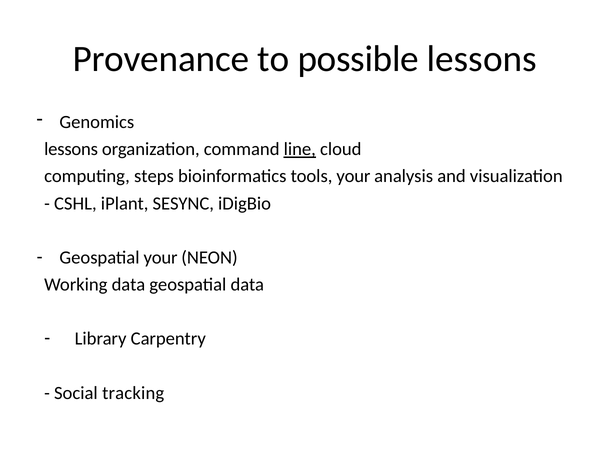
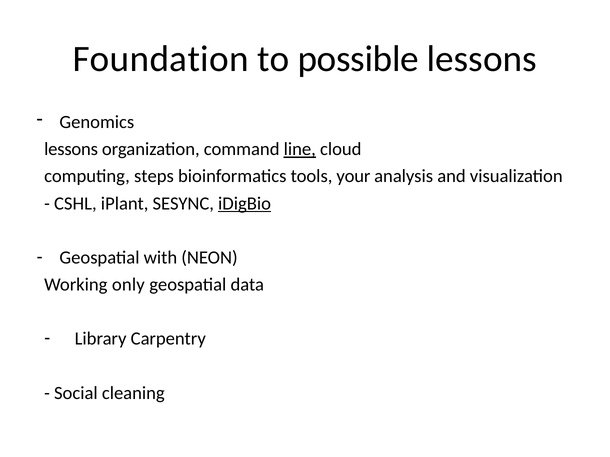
Provenance: Provenance -> Foundation
iDigBio underline: none -> present
Geospatial your: your -> with
Working data: data -> only
tracking: tracking -> cleaning
